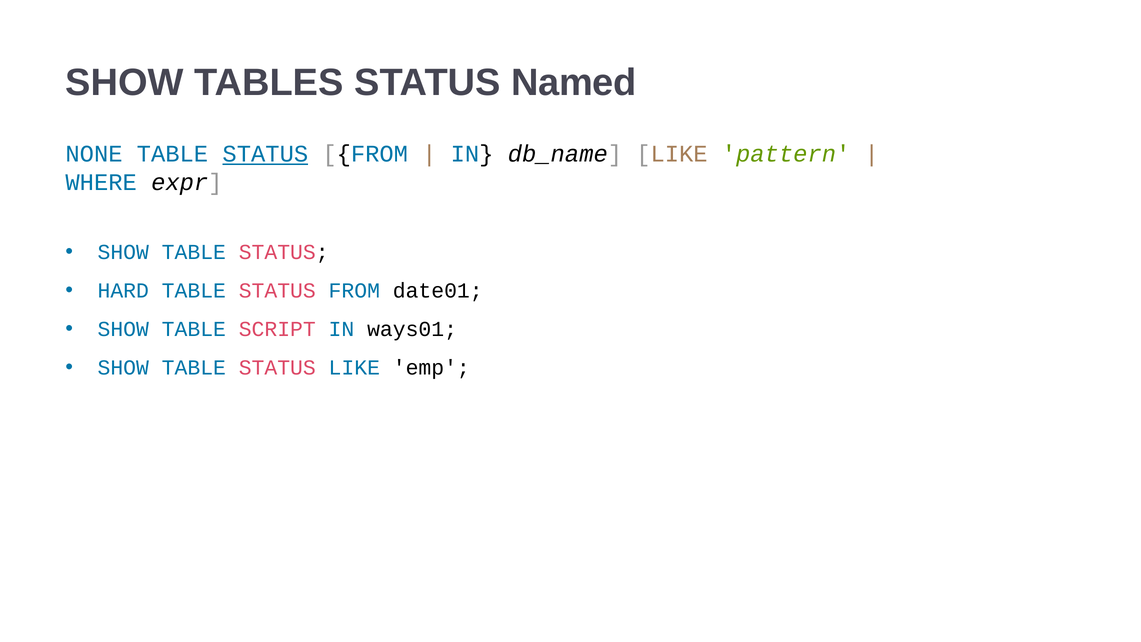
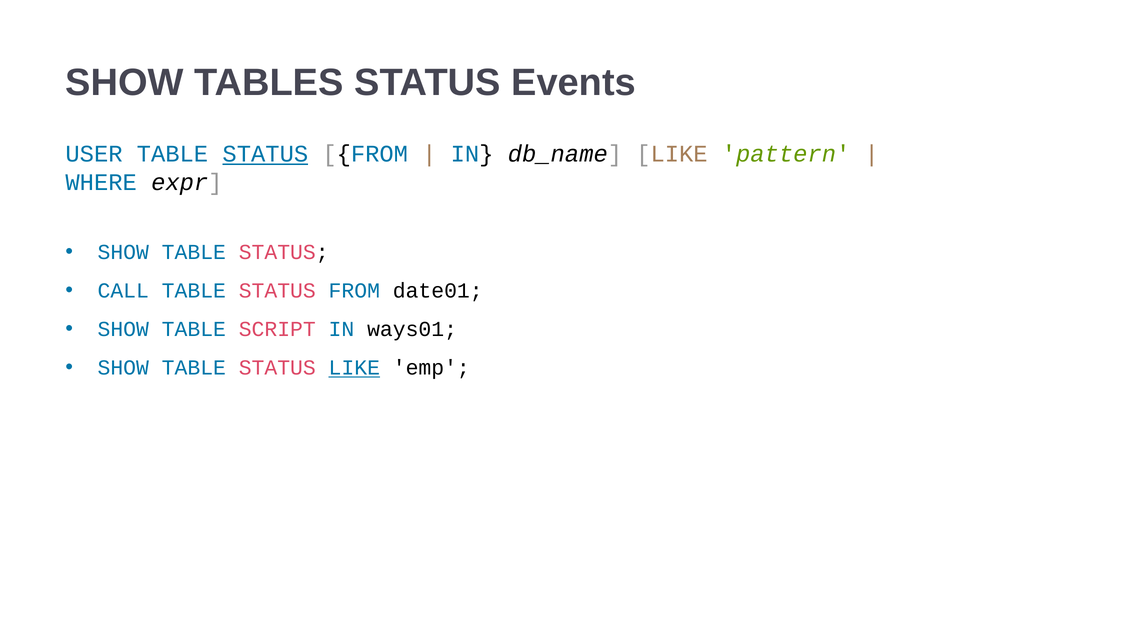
Named: Named -> Events
NONE: NONE -> USER
HARD: HARD -> CALL
LIKE at (354, 368) underline: none -> present
